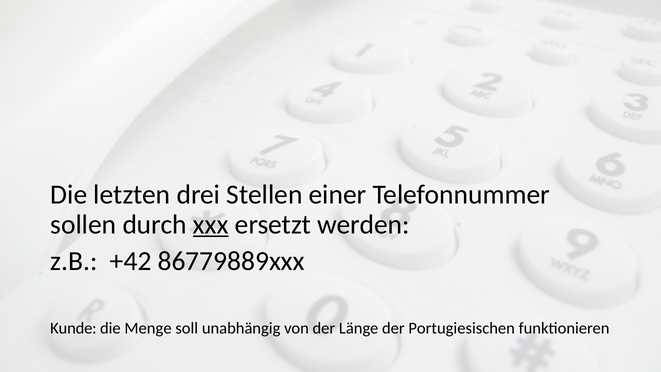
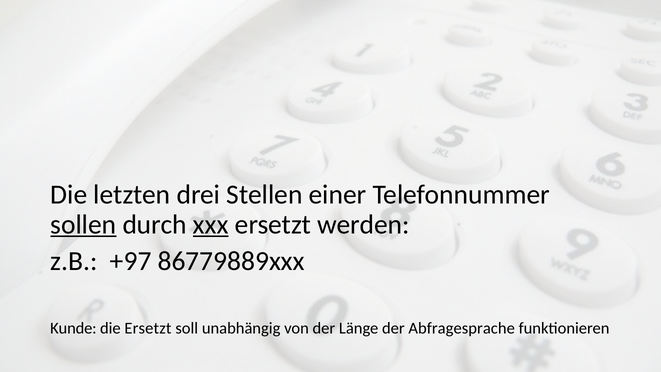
sollen underline: none -> present
+42: +42 -> +97
die Menge: Menge -> Ersetzt
Portugiesischen: Portugiesischen -> Abfragesprache
